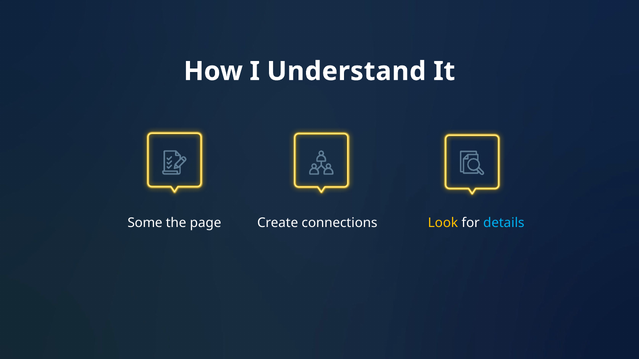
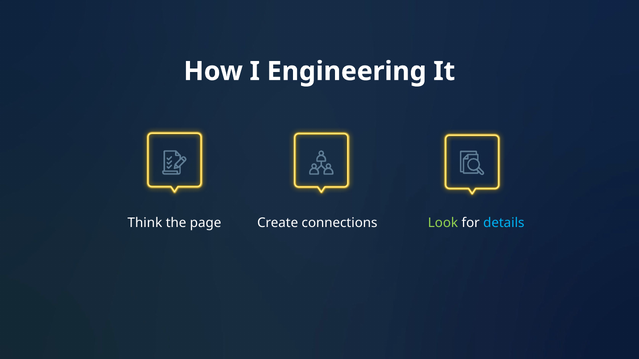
Understand: Understand -> Engineering
Some: Some -> Think
Look colour: yellow -> light green
